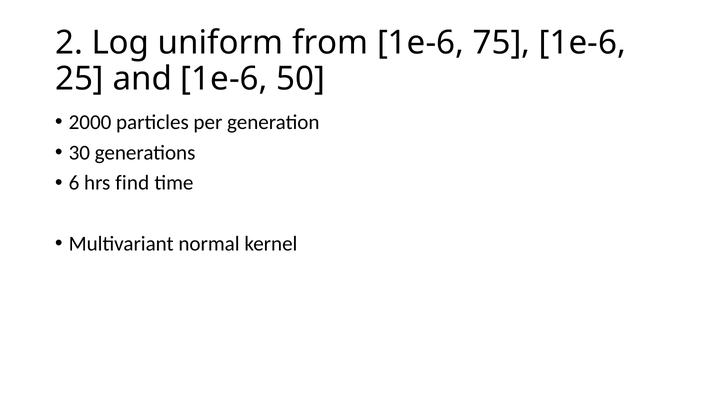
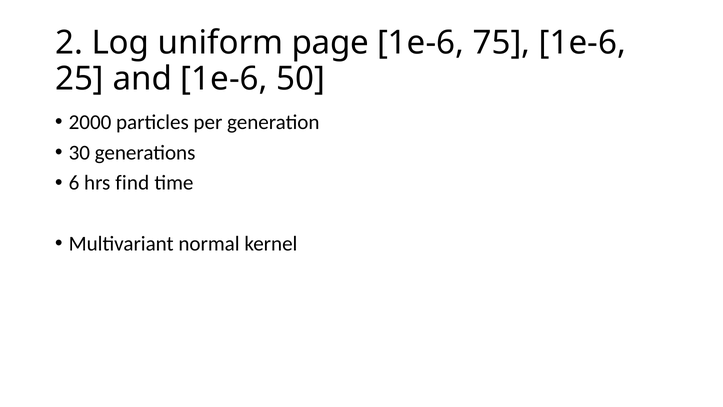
from: from -> page
